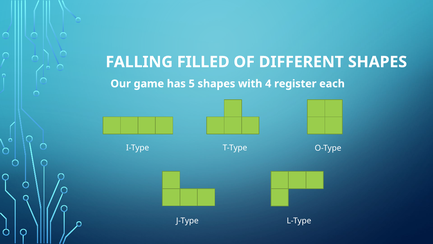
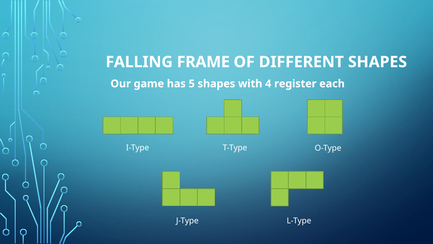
FILLED: FILLED -> FRAME
